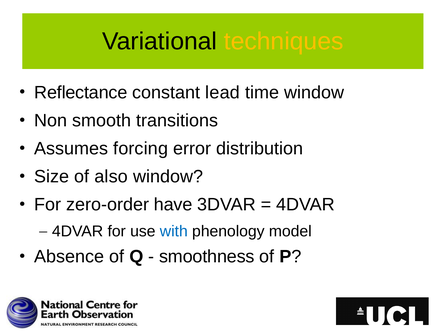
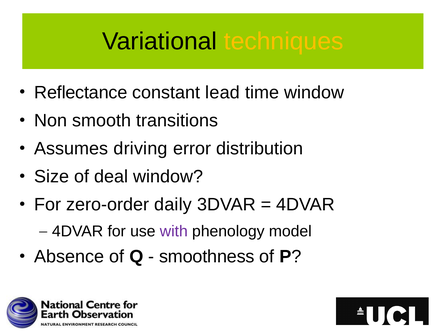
forcing: forcing -> driving
also: also -> deal
have: have -> daily
with colour: blue -> purple
